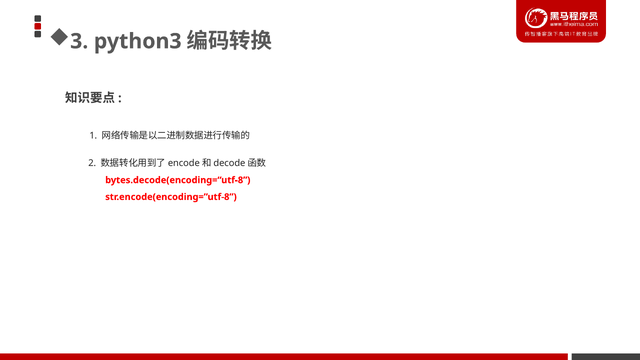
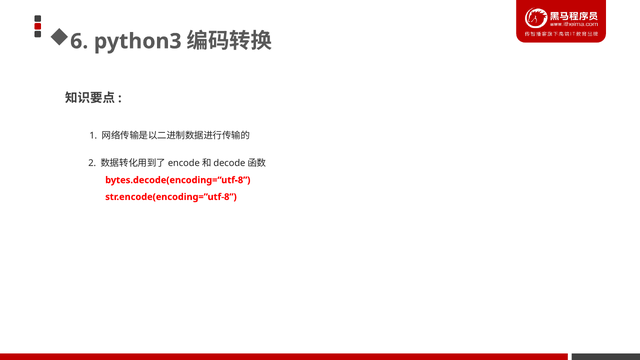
3: 3 -> 6
